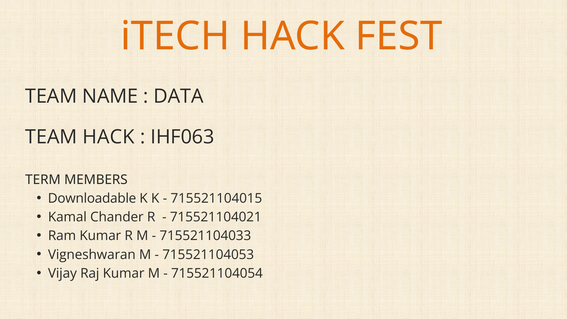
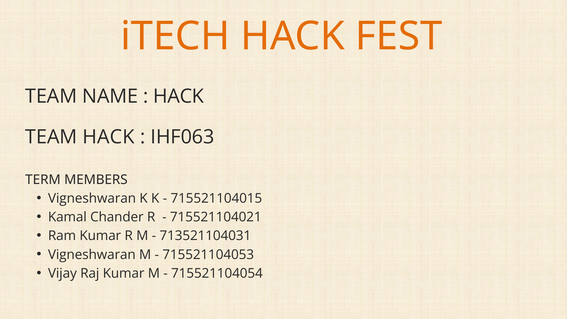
DATA at (178, 96): DATA -> HACK
Downloadable at (92, 198): Downloadable -> Vigneshwaran
715521104033: 715521104033 -> 713521104031
